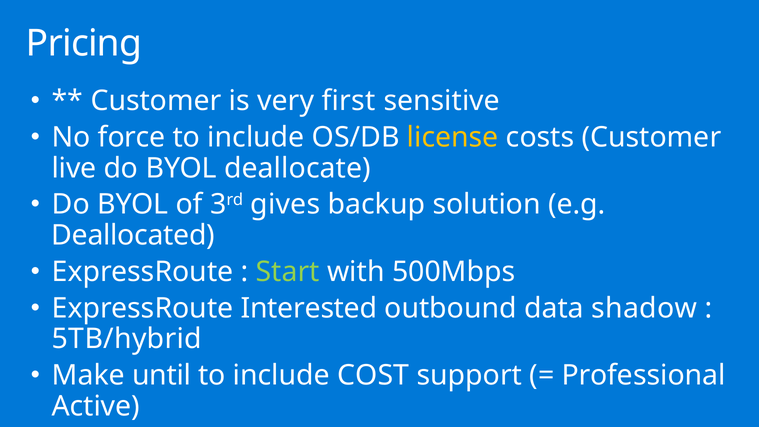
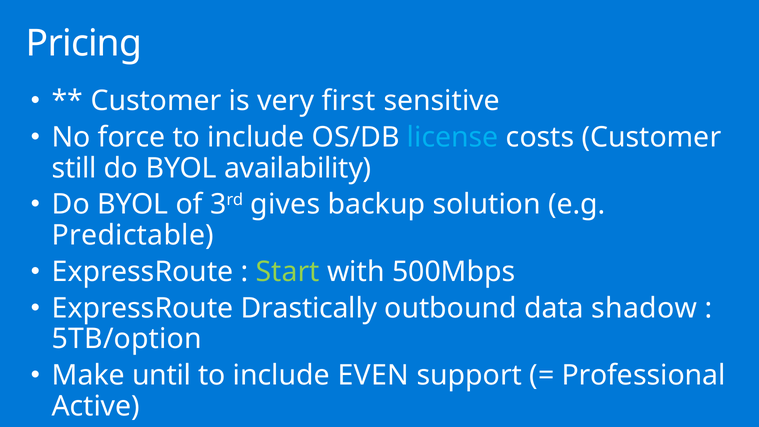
license colour: yellow -> light blue
live: live -> still
deallocate: deallocate -> availability
Deallocated: Deallocated -> Predictable
Interested: Interested -> Drastically
5TB/hybrid: 5TB/hybrid -> 5TB/option
COST: COST -> EVEN
